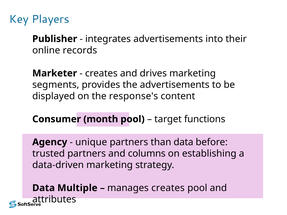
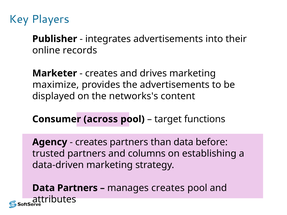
segments: segments -> maximize
response's: response's -> networks's
month: month -> across
unique at (91, 142): unique -> creates
Data Multiple: Multiple -> Partners
